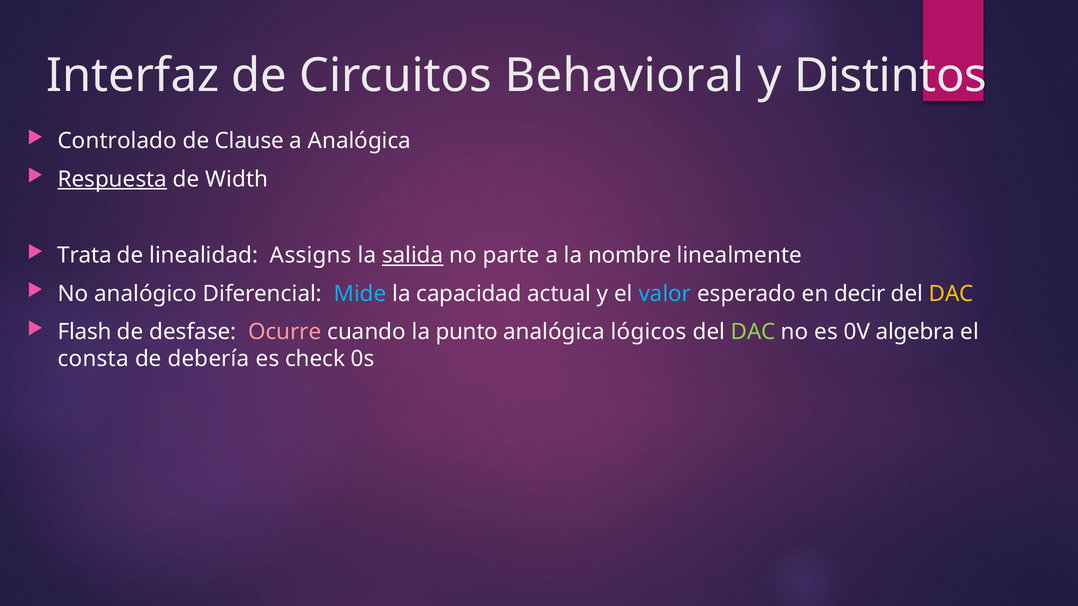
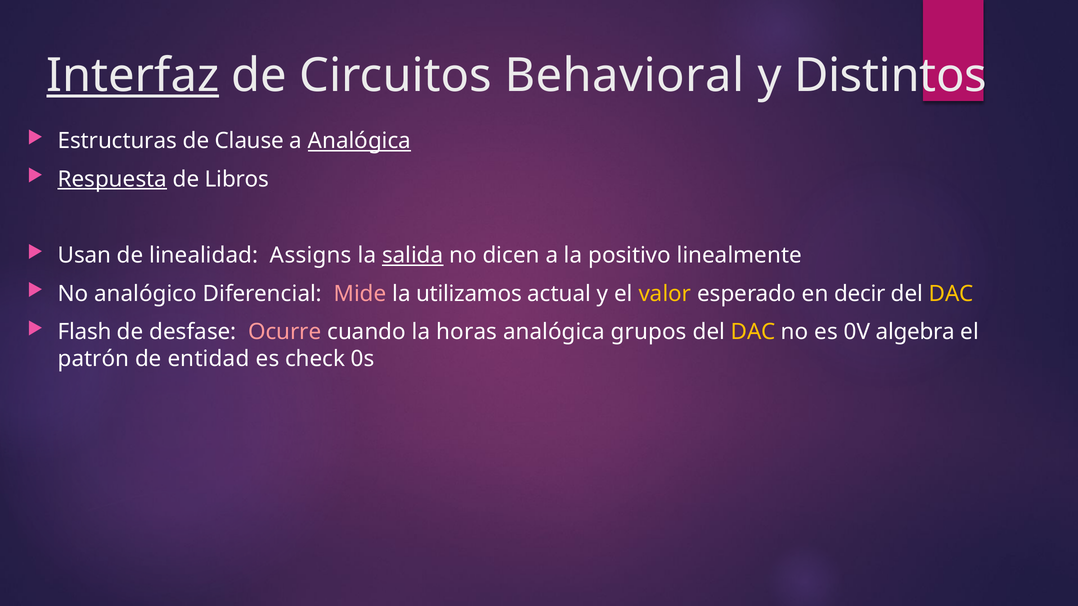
Interfaz underline: none -> present
Controlado: Controlado -> Estructuras
Analógica at (359, 141) underline: none -> present
Width: Width -> Libros
Trata: Trata -> Usan
parte: parte -> dicen
nombre: nombre -> positivo
Mide colour: light blue -> pink
capacidad: capacidad -> utilizamos
valor colour: light blue -> yellow
punto: punto -> horas
lógicos: lógicos -> grupos
DAC at (753, 332) colour: light green -> yellow
consta: consta -> patrón
debería: debería -> entidad
